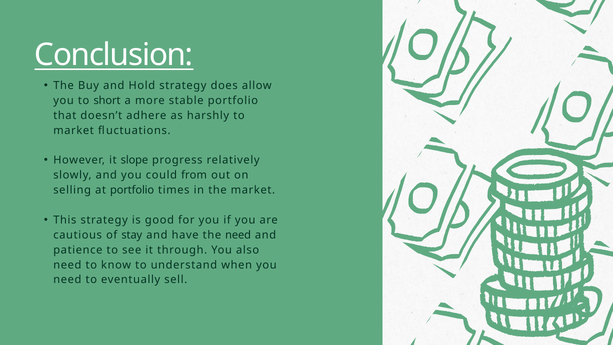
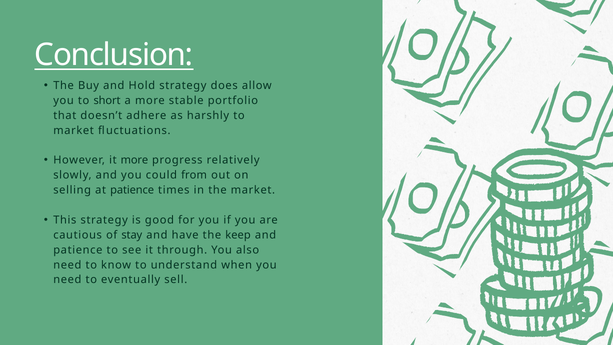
it slope: slope -> more
at portfolio: portfolio -> patience
the need: need -> keep
